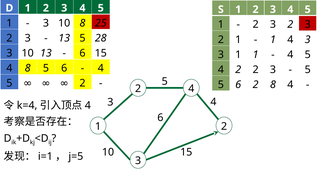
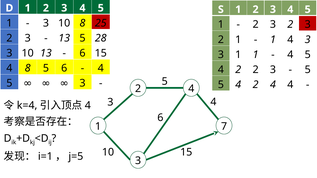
2 at (82, 83): 2 -> 3
6 at (238, 85): 6 -> 4
2 8: 8 -> 4
2 at (224, 127): 2 -> 7
